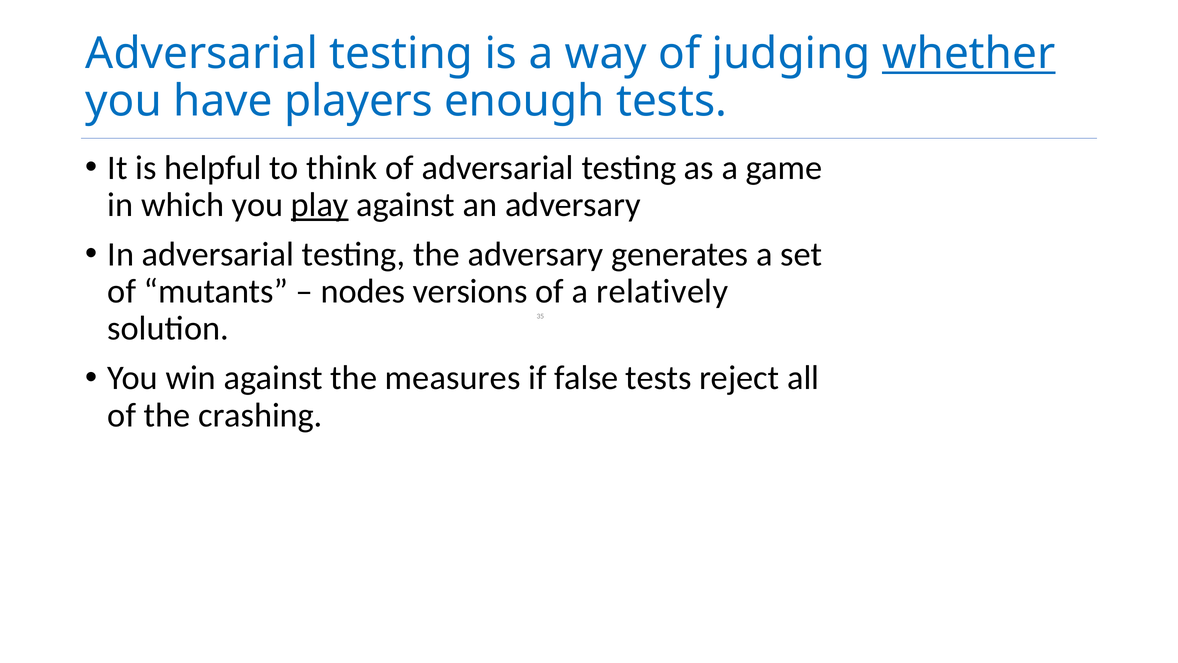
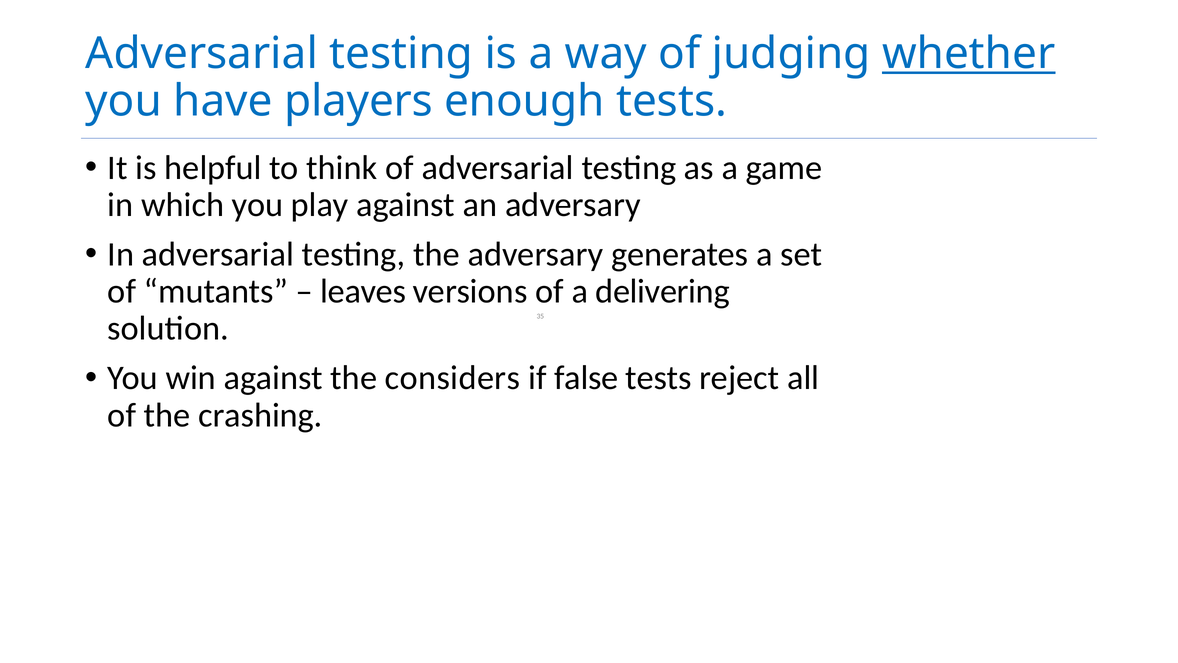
play underline: present -> none
nodes: nodes -> leaves
relatively: relatively -> delivering
measures: measures -> considers
